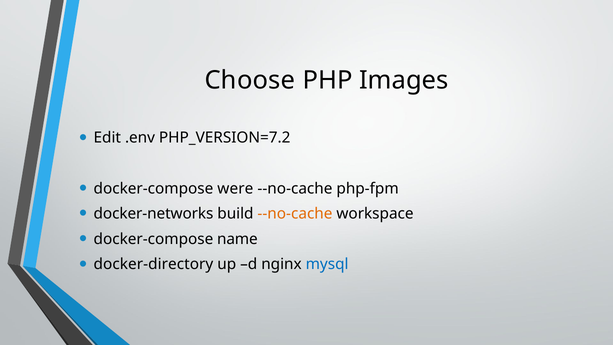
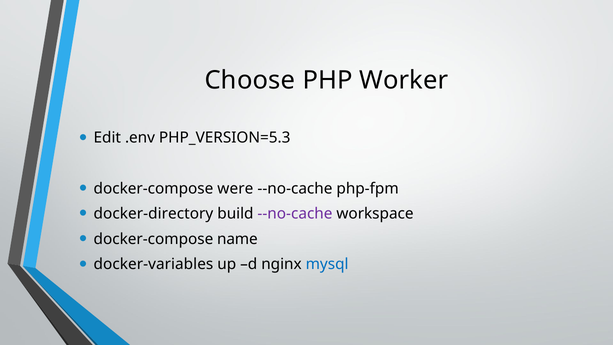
Images: Images -> Worker
PHP_VERSION=7.2: PHP_VERSION=7.2 -> PHP_VERSION=5.3
docker-networks: docker-networks -> docker-directory
--no-cache at (295, 214) colour: orange -> purple
docker-directory: docker-directory -> docker-variables
